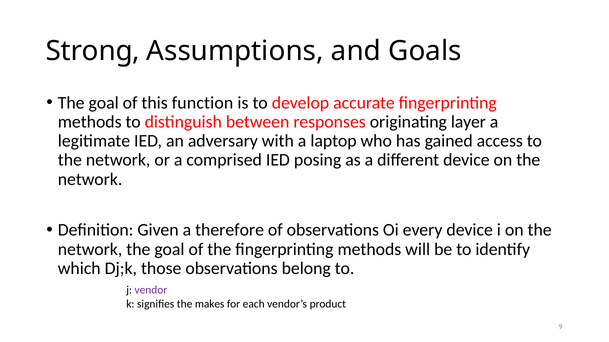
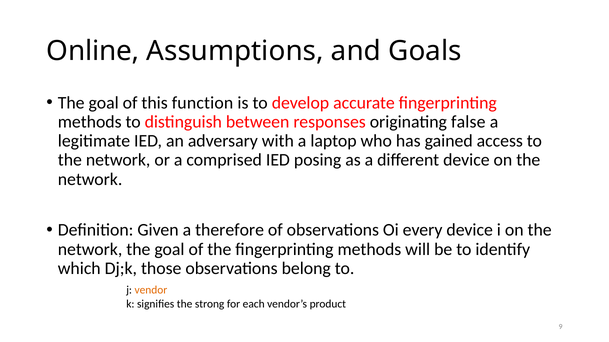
Strong: Strong -> Online
layer: layer -> false
vendor colour: purple -> orange
makes: makes -> strong
